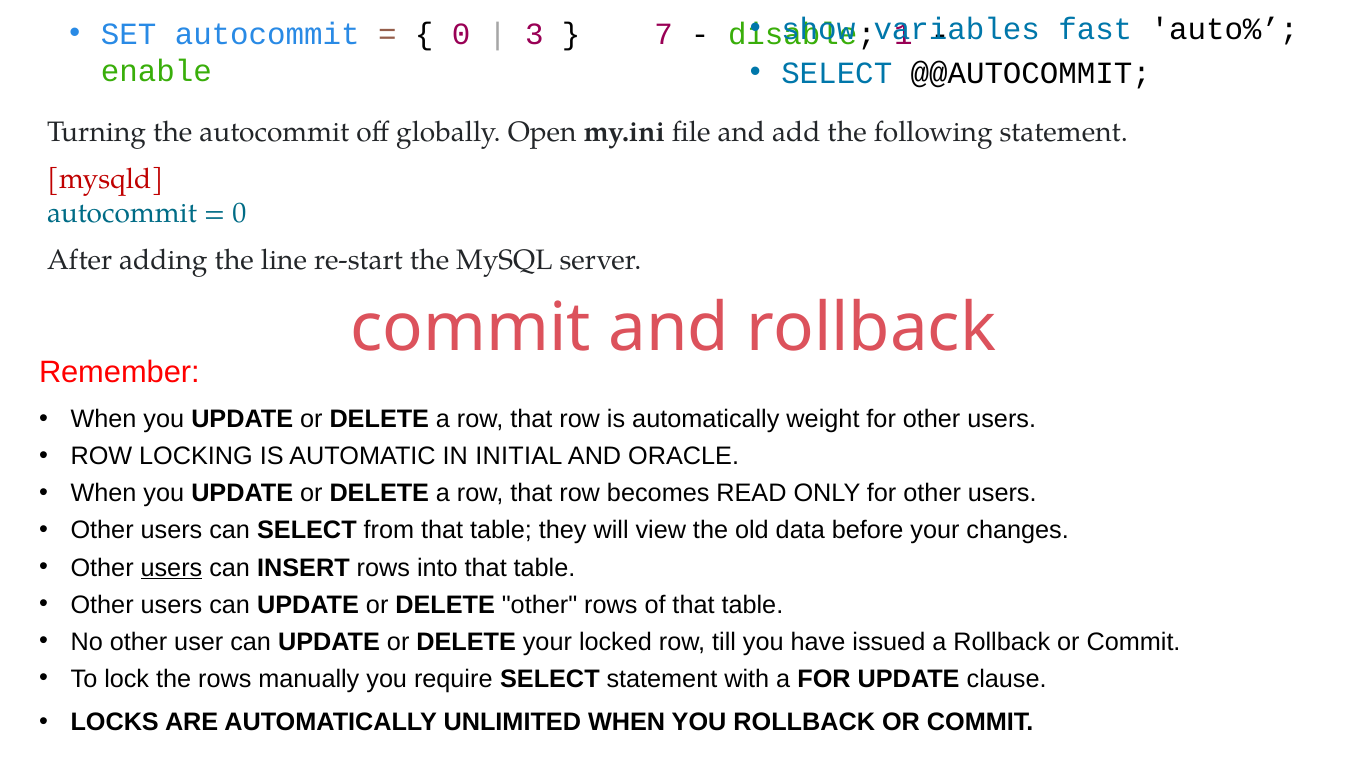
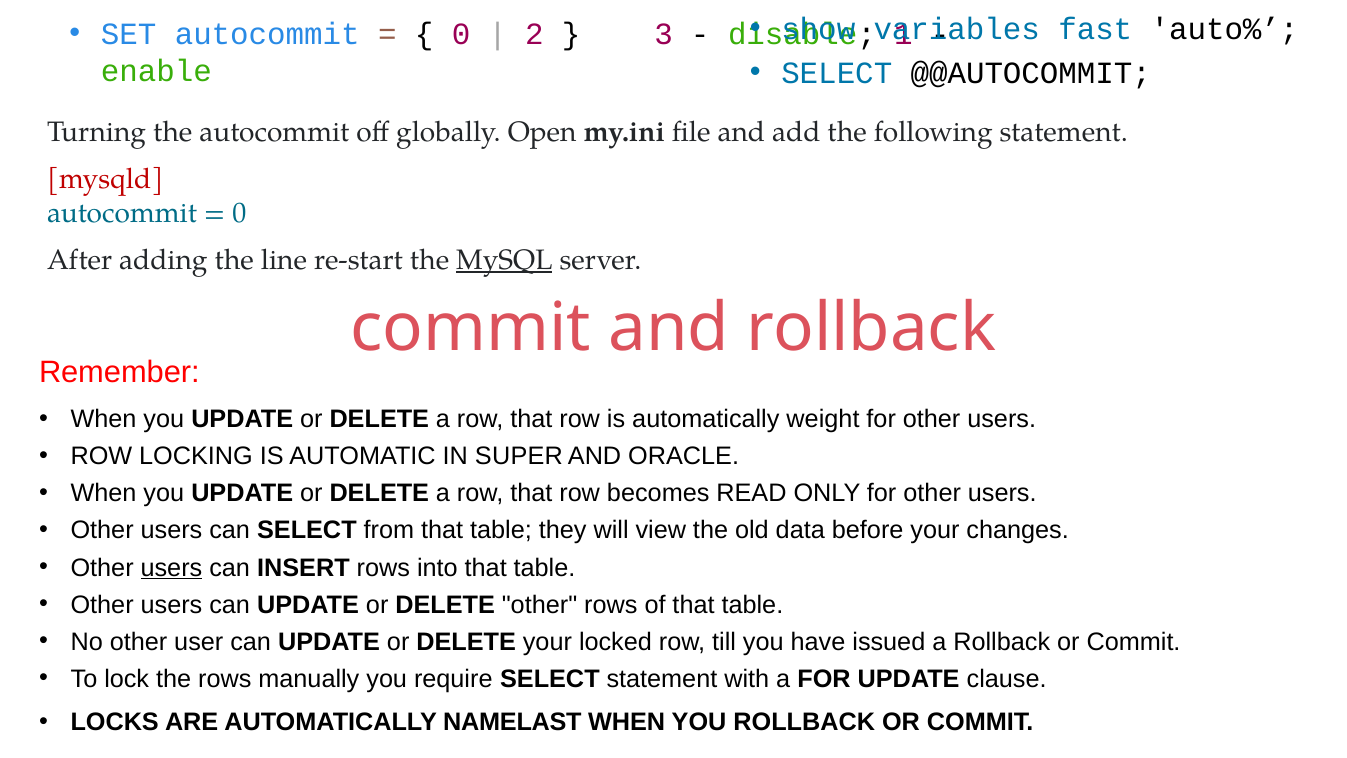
3: 3 -> 2
7: 7 -> 3
MySQL underline: none -> present
INITIAL: INITIAL -> SUPER
UNLIMITED: UNLIMITED -> NAMELAST
